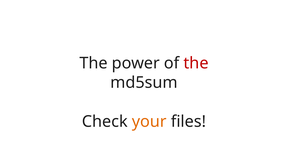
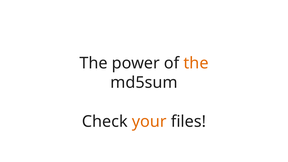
the at (196, 63) colour: red -> orange
